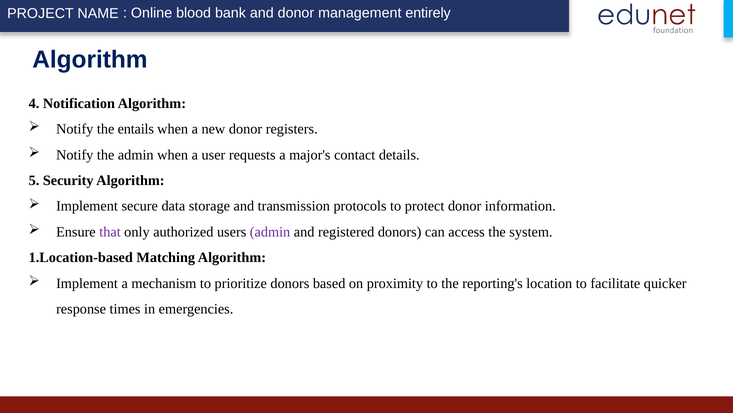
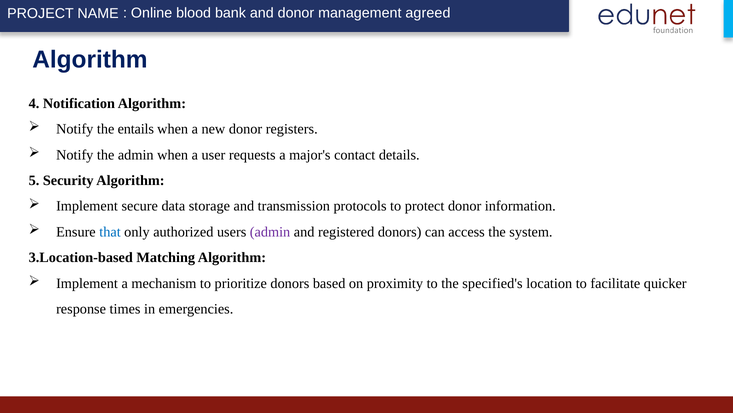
entirely: entirely -> agreed
that colour: purple -> blue
1.Location-based: 1.Location-based -> 3.Location-based
reporting's: reporting's -> specified's
